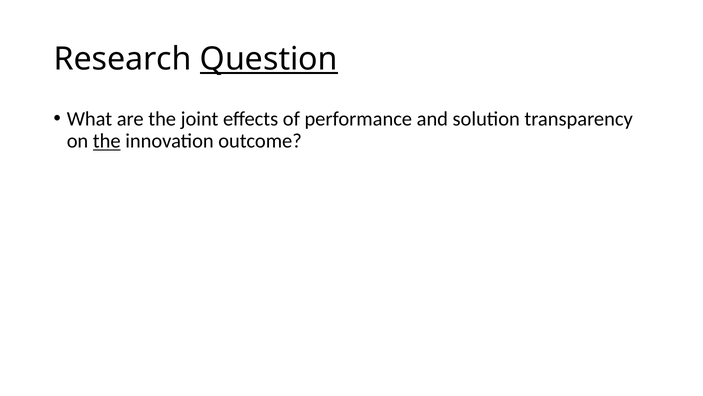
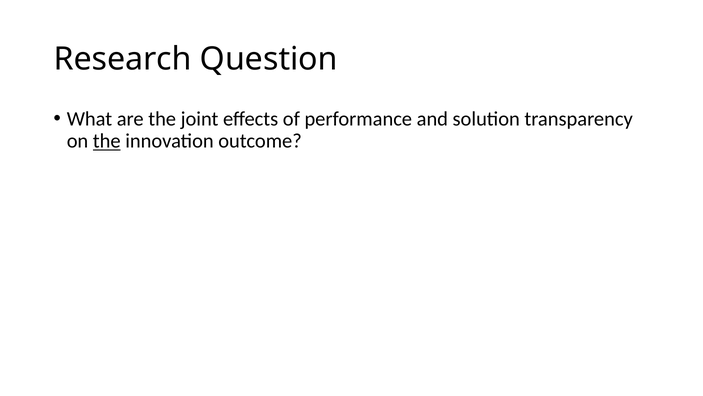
Question underline: present -> none
